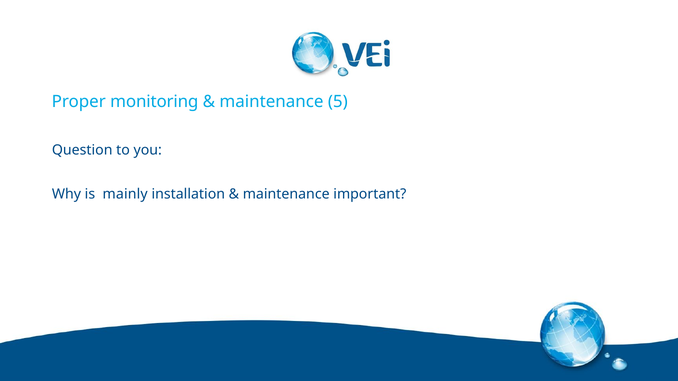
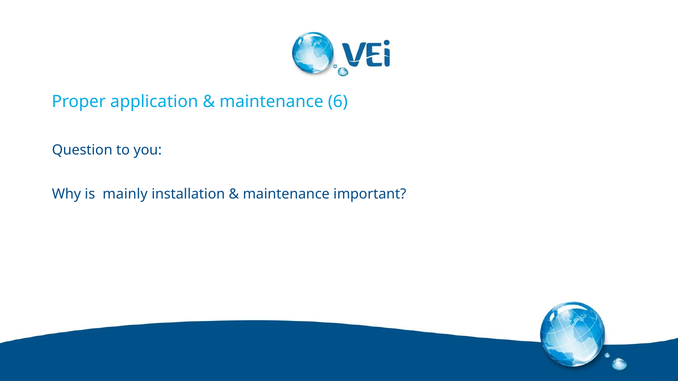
monitoring: monitoring -> application
5: 5 -> 6
